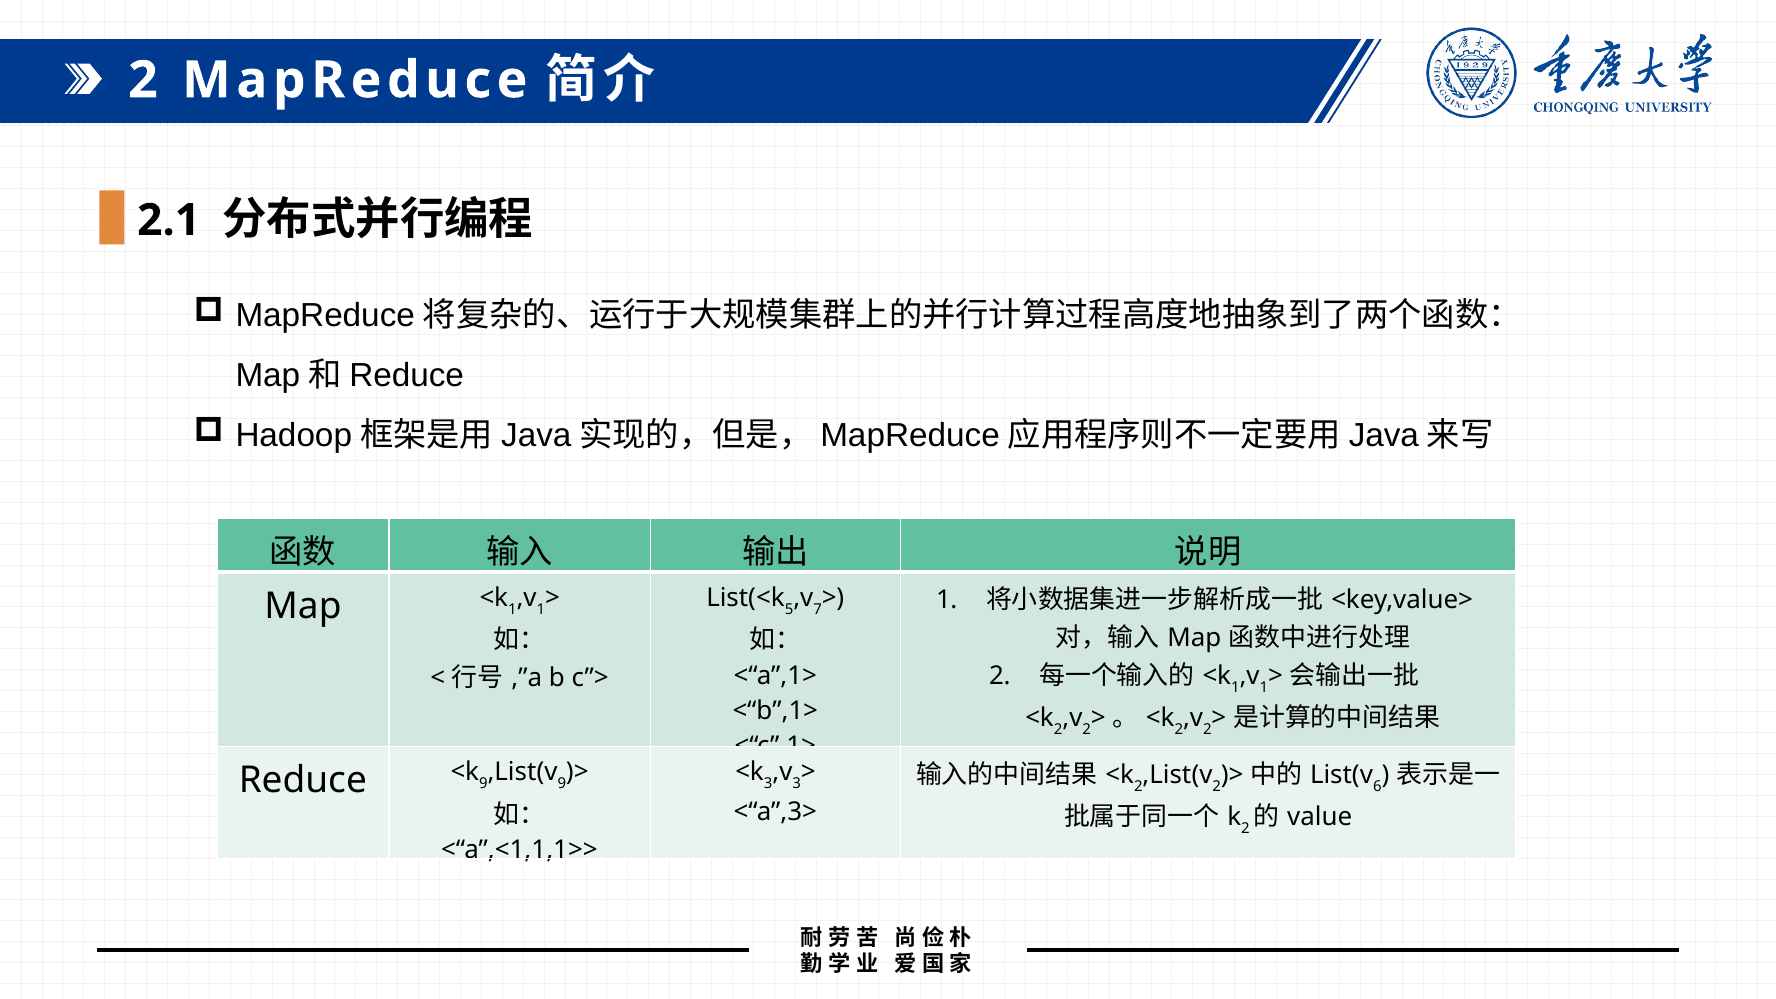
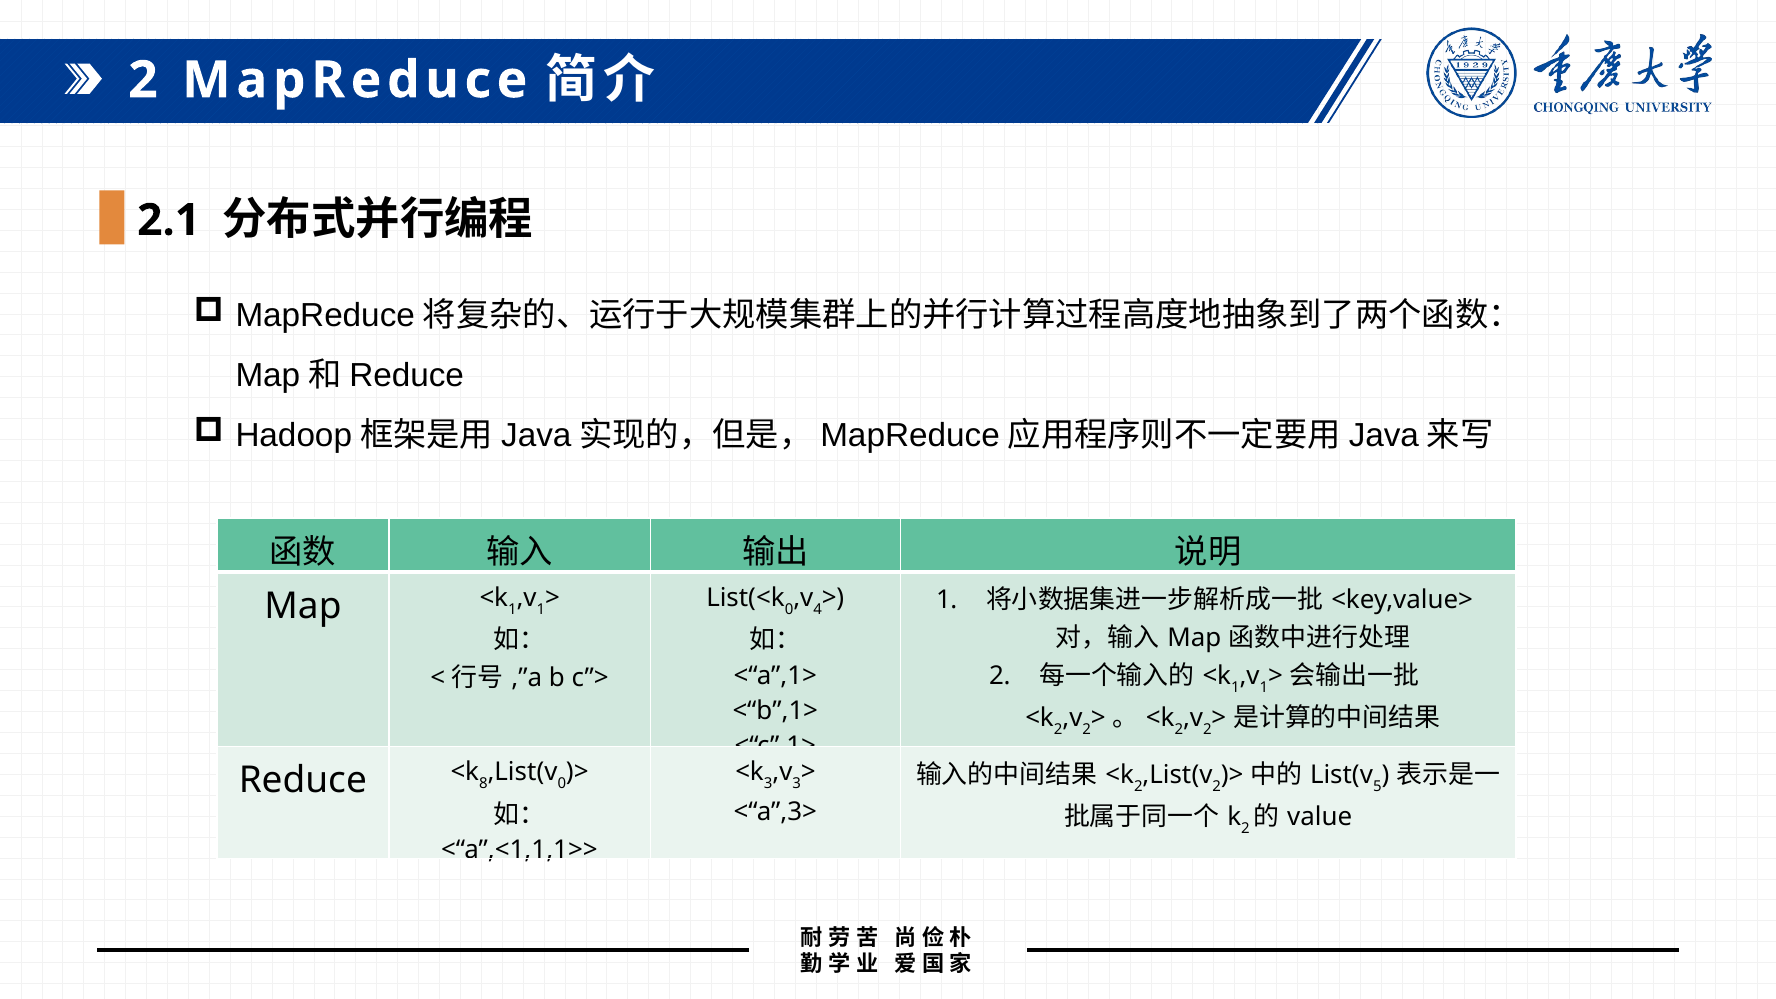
5 at (789, 609): 5 -> 0
7: 7 -> 4
6: 6 -> 5
9 at (483, 784): 9 -> 8
9 at (562, 784): 9 -> 0
